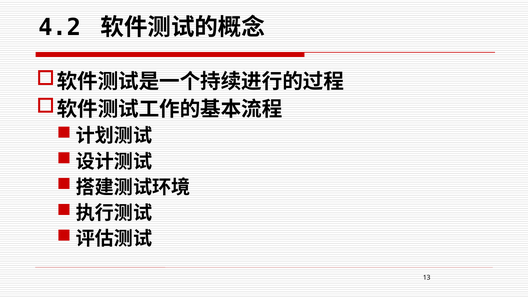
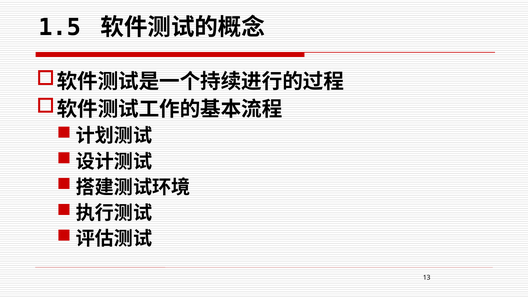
4.2: 4.2 -> 1.5
